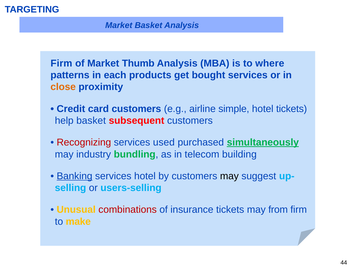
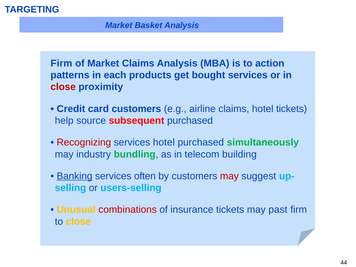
Market Thumb: Thumb -> Claims
where: where -> action
close at (63, 87) colour: orange -> red
airline simple: simple -> claims
help basket: basket -> source
subsequent customers: customers -> purchased
services used: used -> hotel
simultaneously underline: present -> none
services hotel: hotel -> often
may at (229, 176) colour: black -> red
from: from -> past
to make: make -> close
